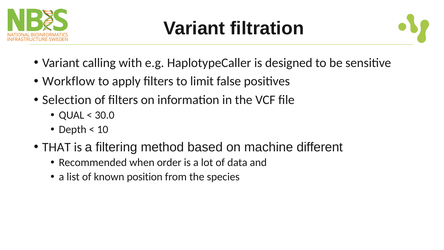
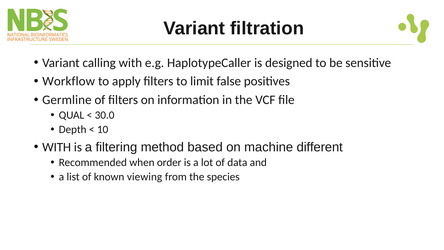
Selection: Selection -> Germline
THAT at (57, 147): THAT -> WITH
position: position -> viewing
